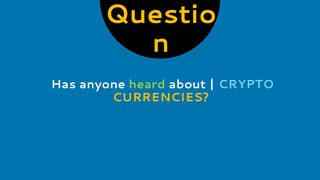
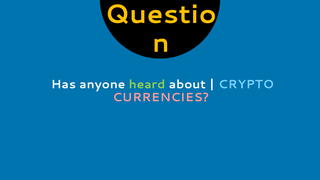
CURRENCIES colour: yellow -> pink
